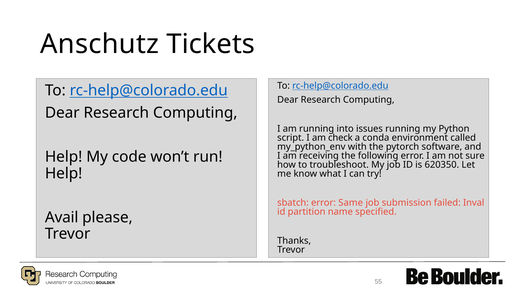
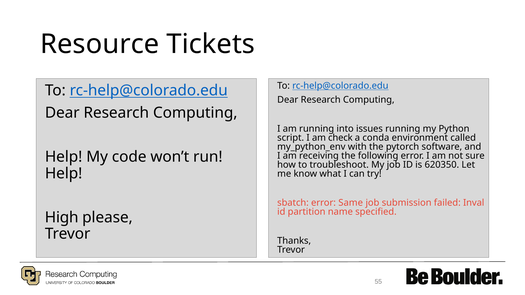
Anschutz: Anschutz -> Resource
Avail: Avail -> High
